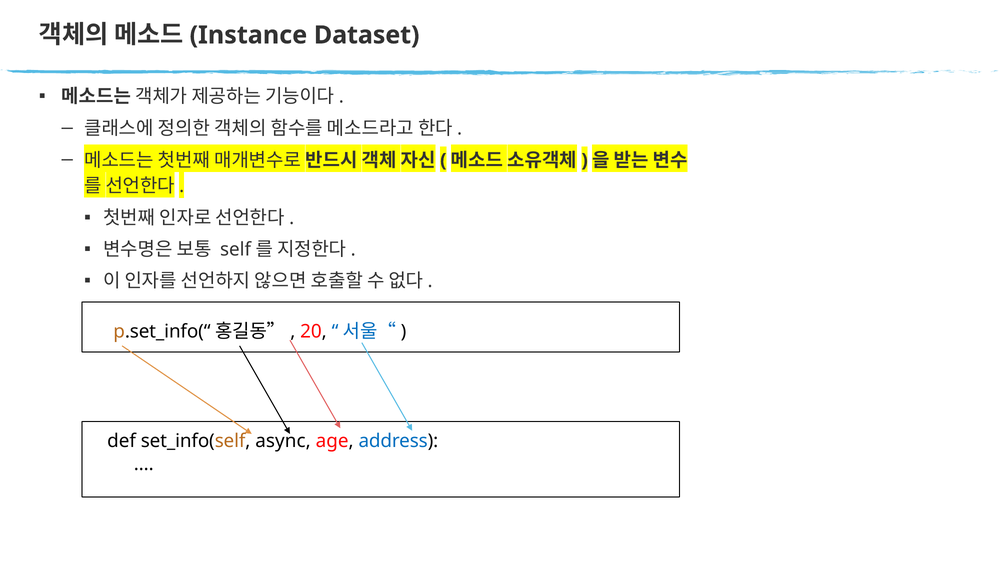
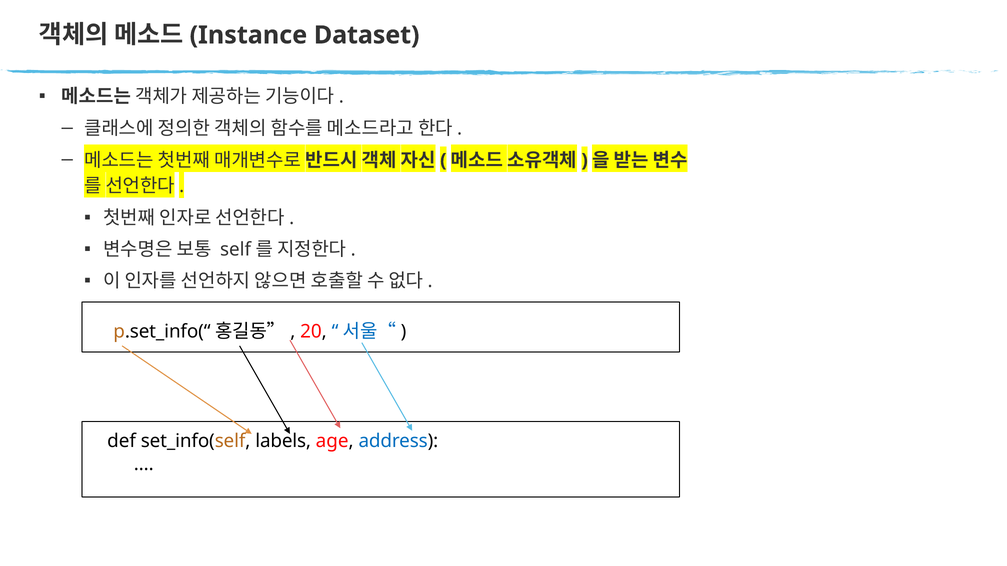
async: async -> labels
